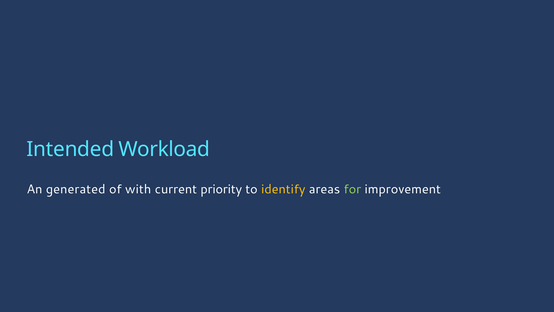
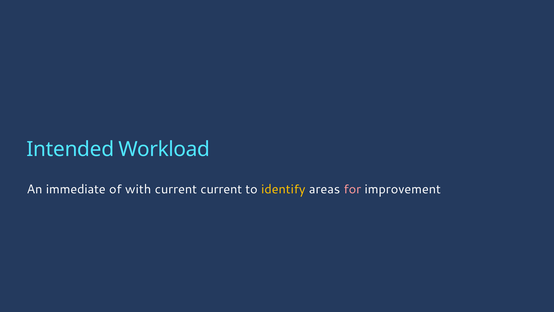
generated: generated -> immediate
current priority: priority -> current
for colour: light green -> pink
